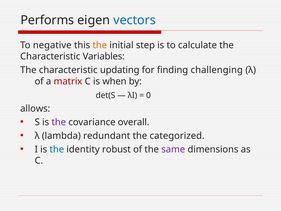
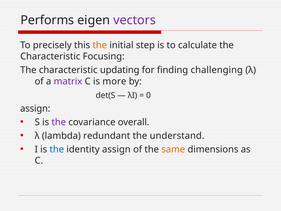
vectors colour: blue -> purple
negative: negative -> precisely
Variables: Variables -> Focusing
matrix colour: red -> purple
when: when -> more
allows at (35, 108): allows -> assign
categorized: categorized -> understand
identity robust: robust -> assign
same colour: purple -> orange
